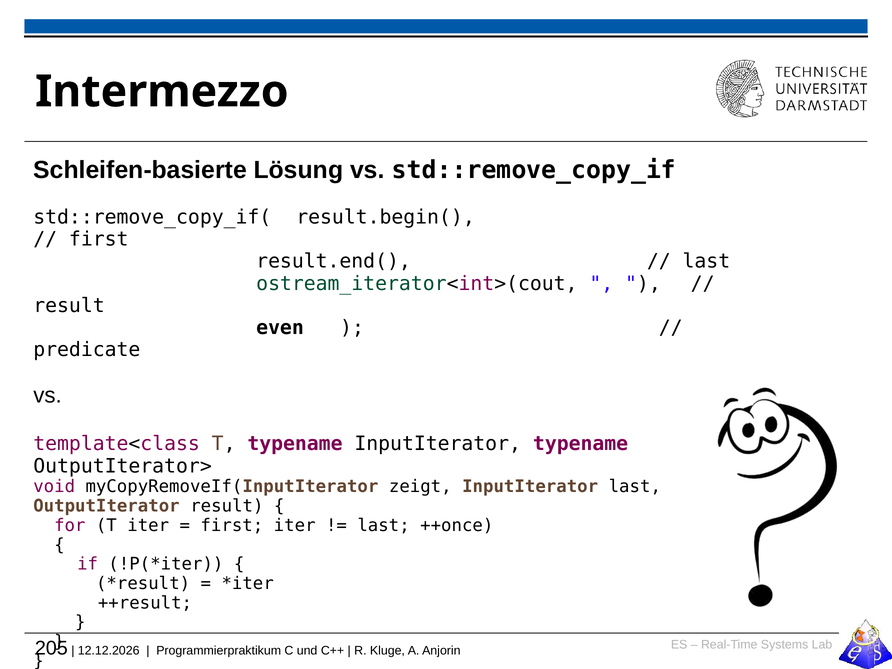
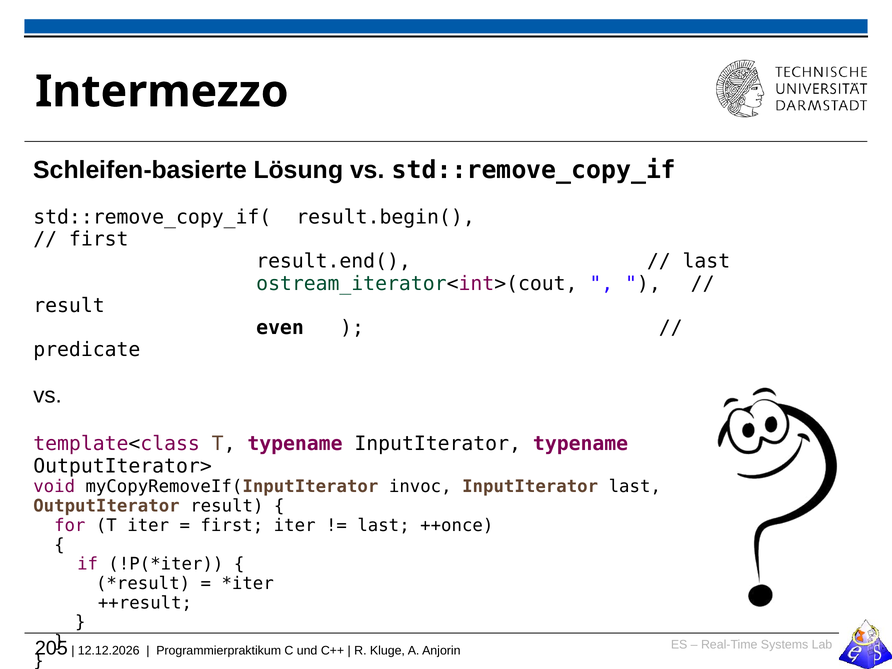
zeigt: zeigt -> invoc
